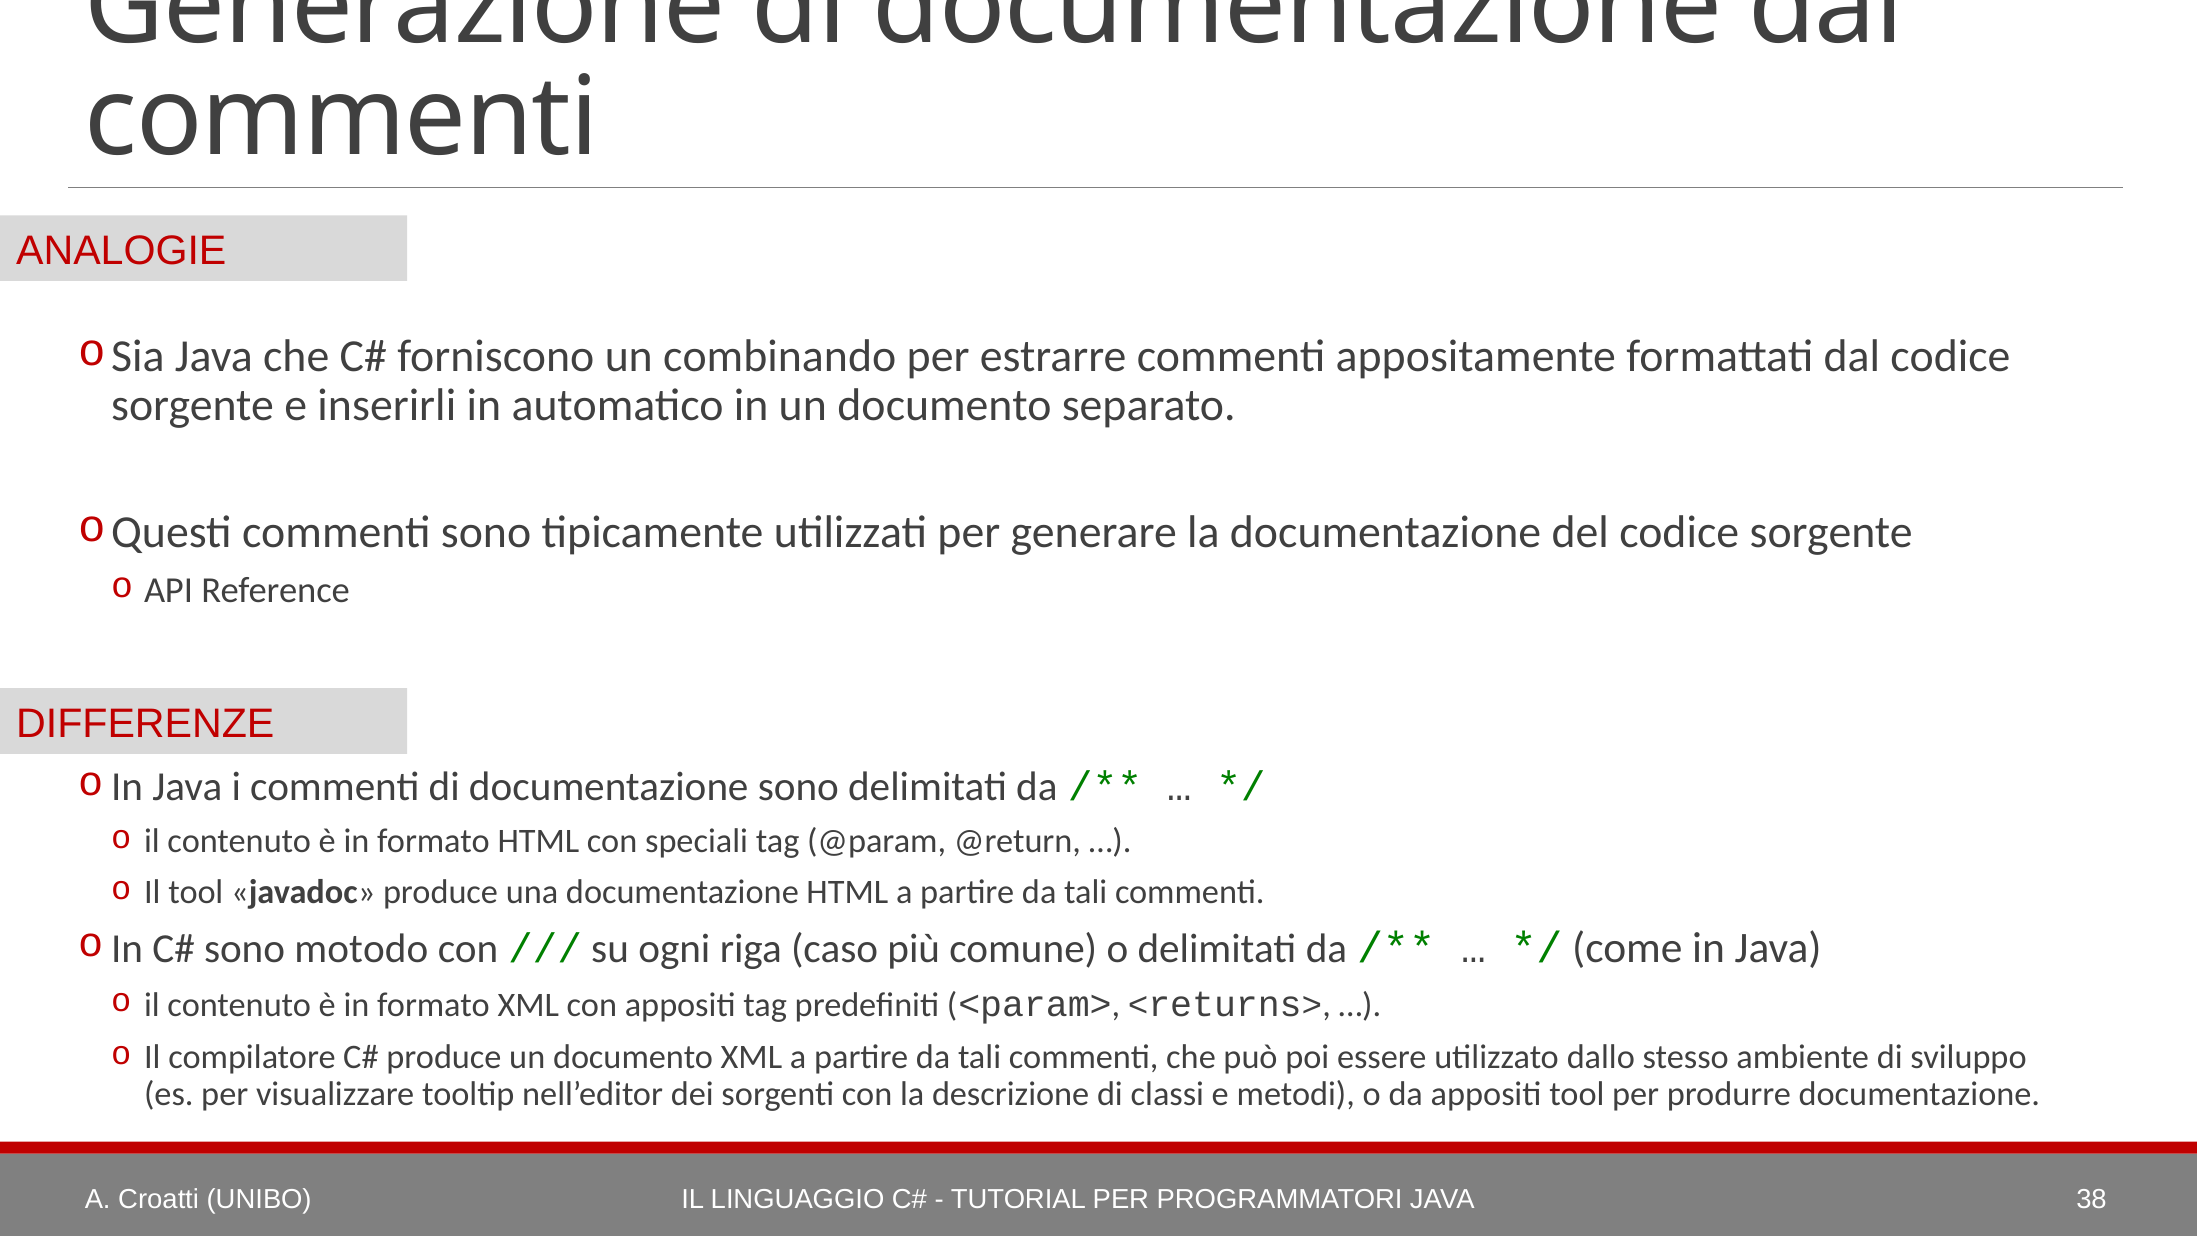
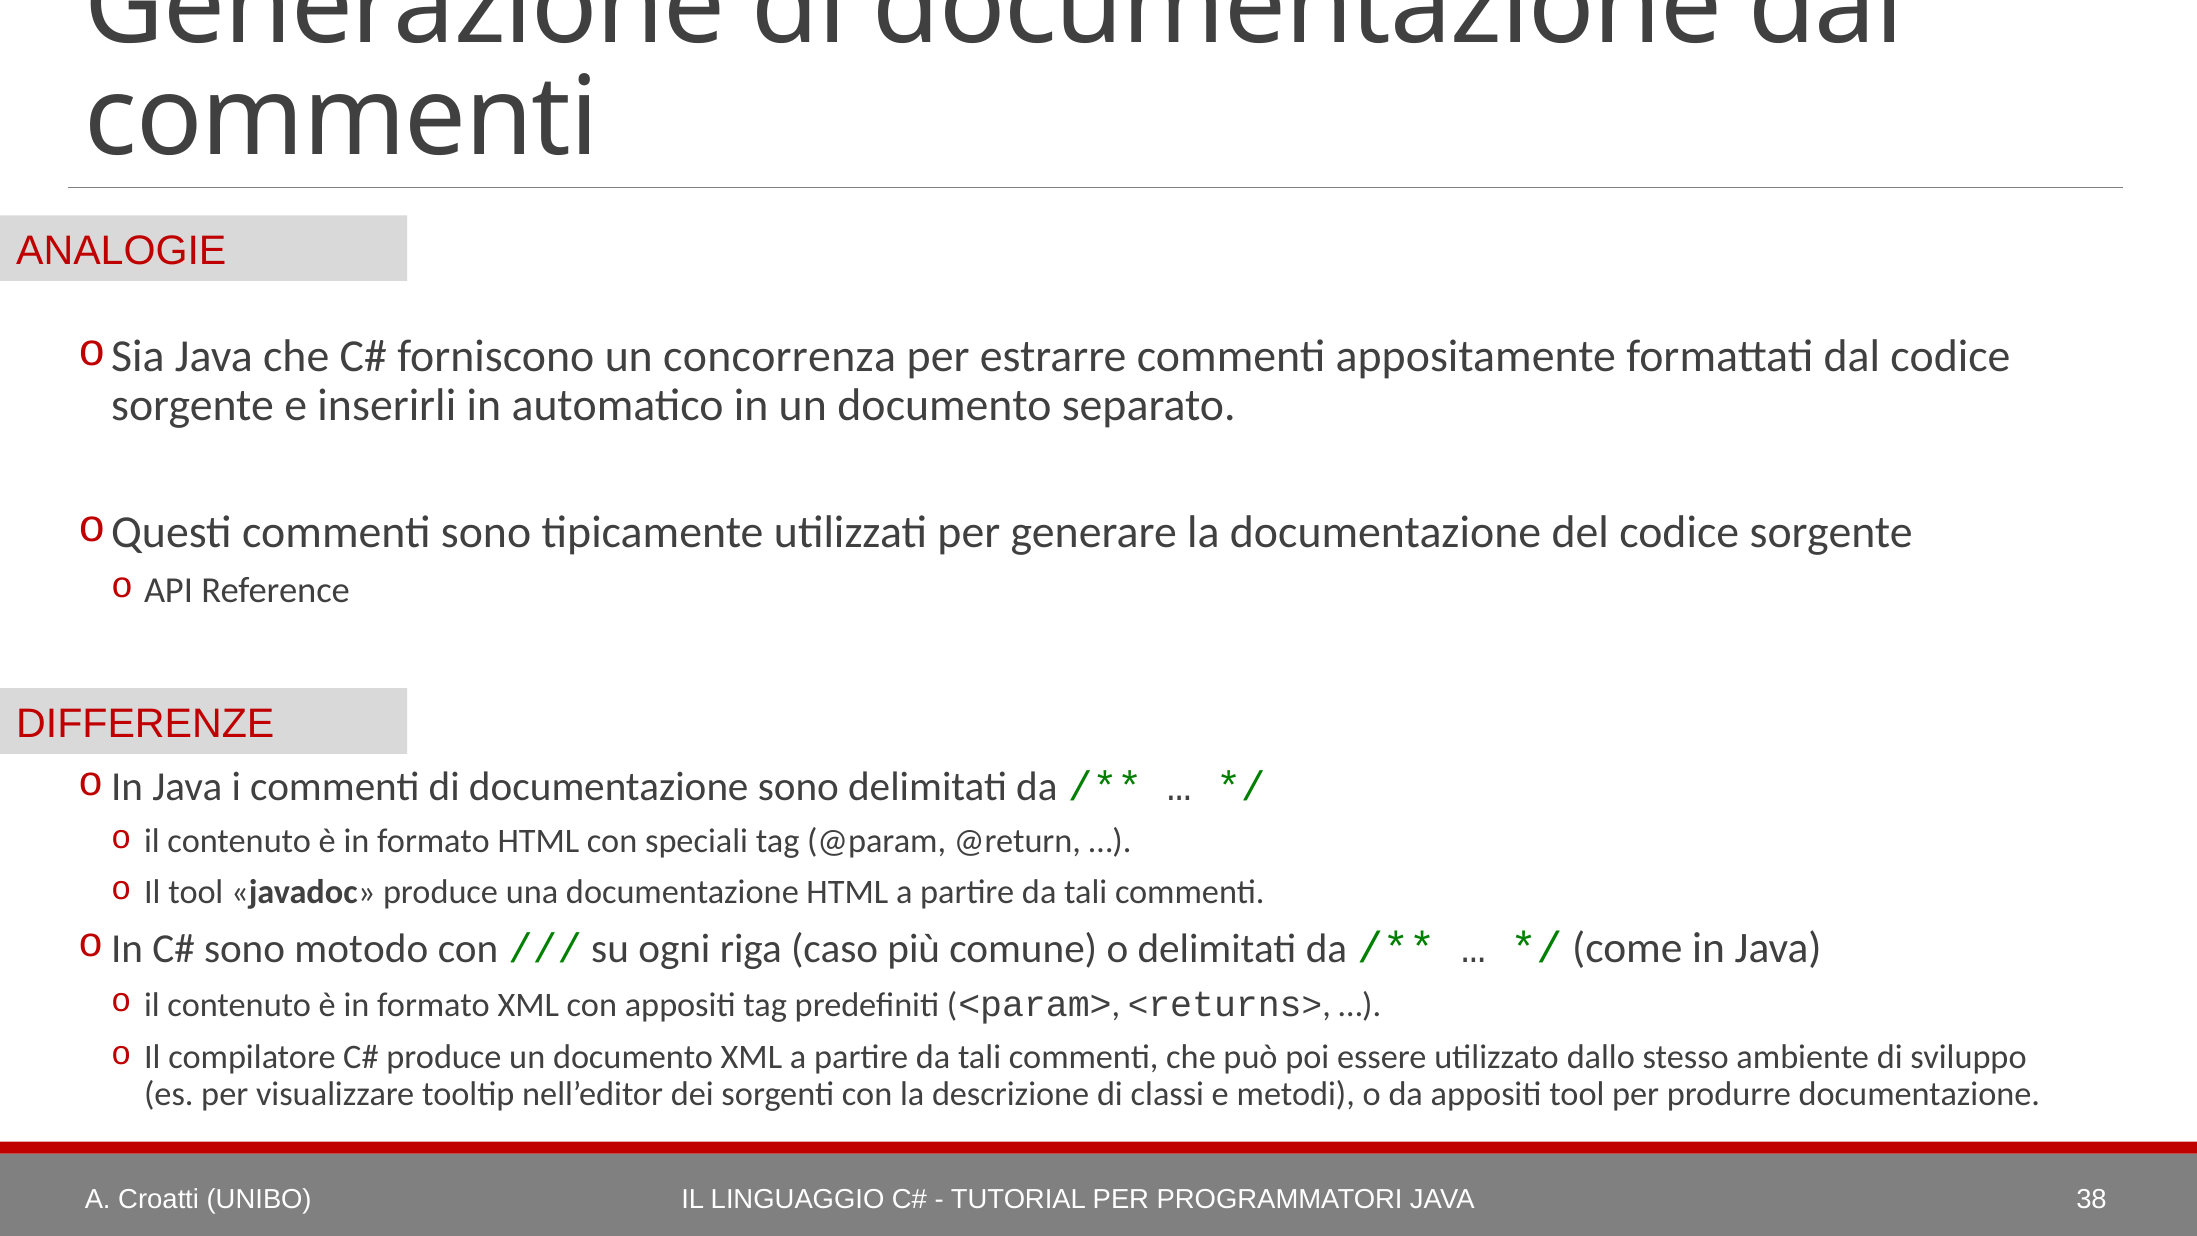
combinando: combinando -> concorrenza
